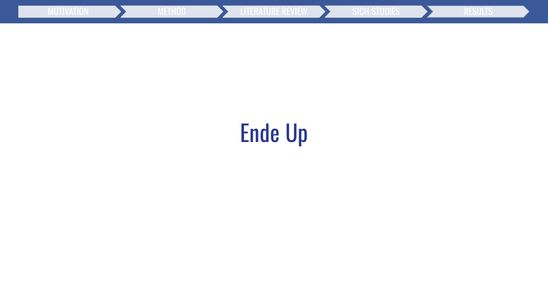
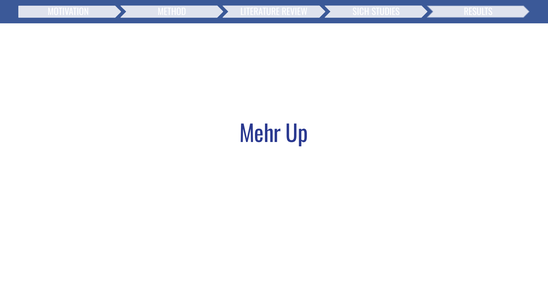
Ende: Ende -> Mehr
